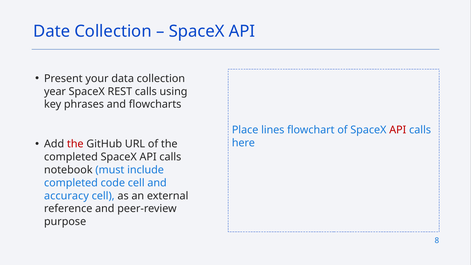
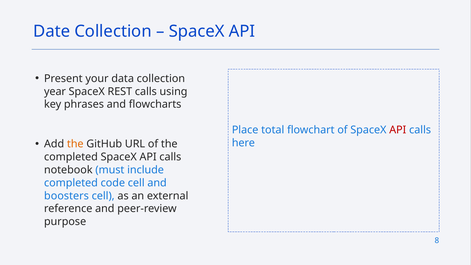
lines: lines -> total
the at (75, 144) colour: red -> orange
accuracy: accuracy -> boosters
